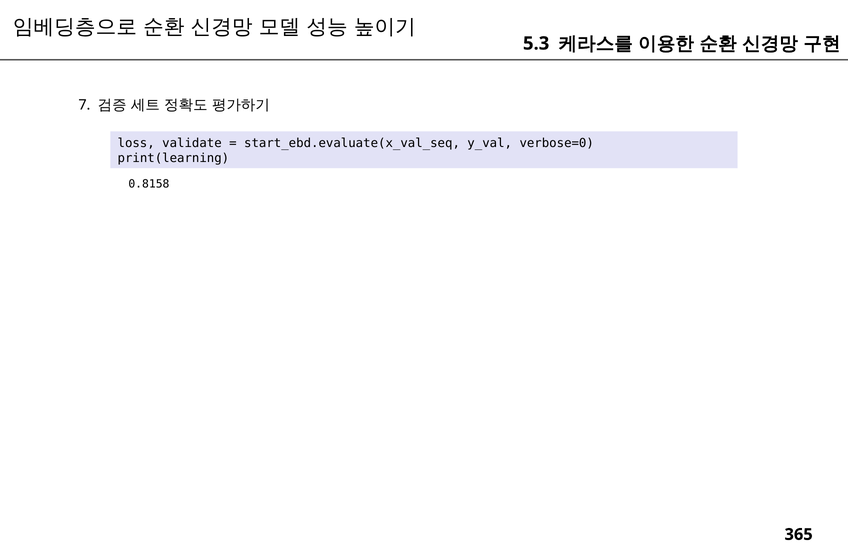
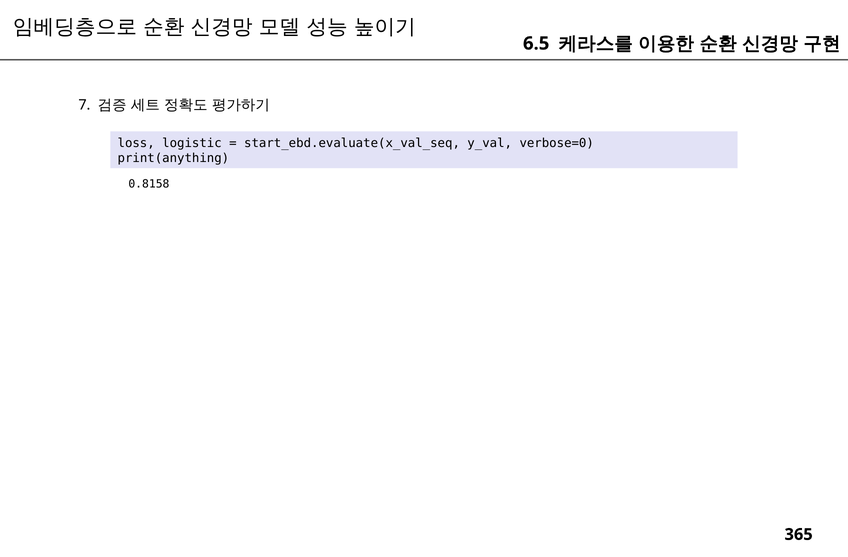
5.3: 5.3 -> 6.5
validate: validate -> logistic
print(learning: print(learning -> print(anything
